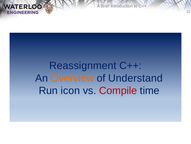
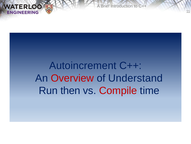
Reassignment: Reassignment -> Autoincrement
Overview colour: orange -> red
icon: icon -> then
